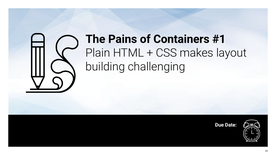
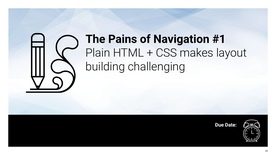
Containers: Containers -> Navigation
